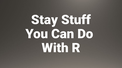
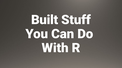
Stay: Stay -> Built
